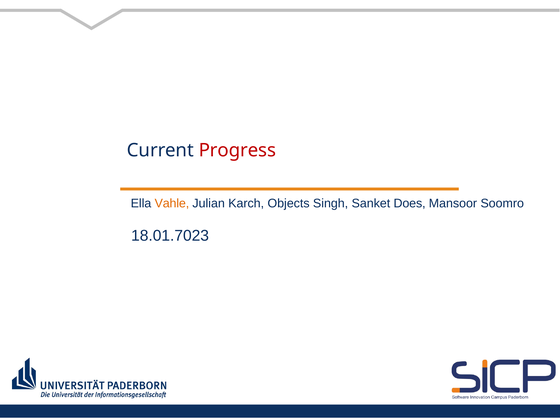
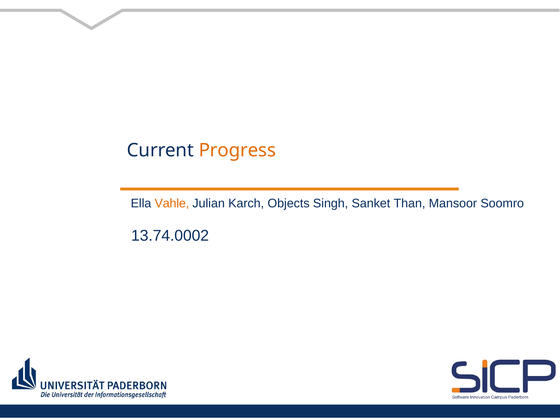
Progress colour: red -> orange
Does: Does -> Than
18.01.7023: 18.01.7023 -> 13.74.0002
